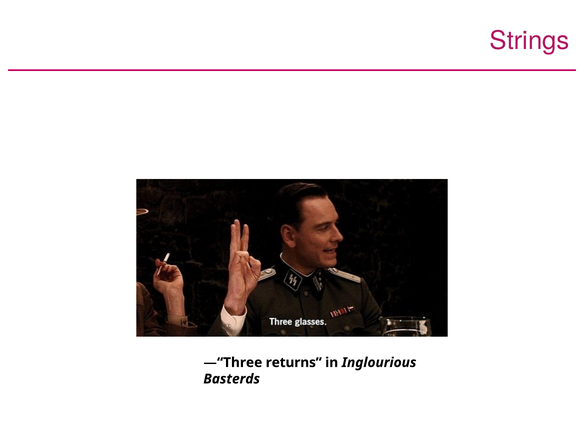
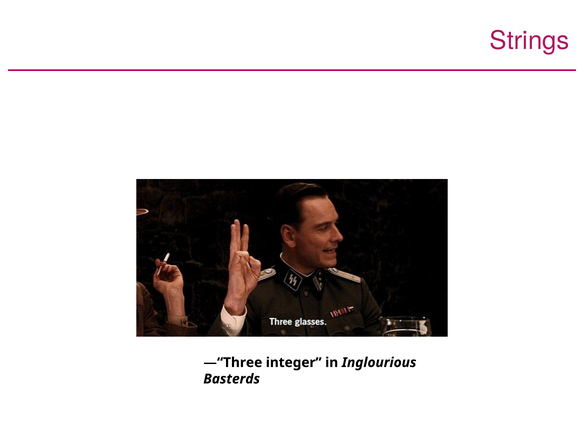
returns: returns -> integer
